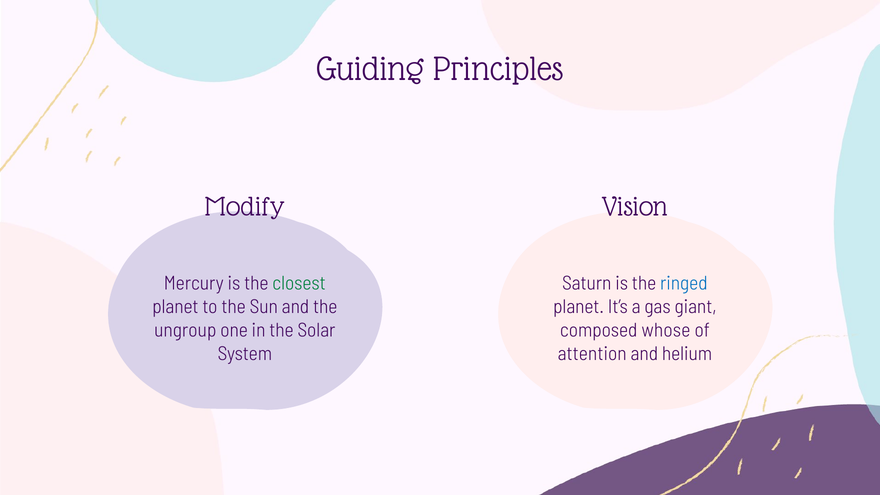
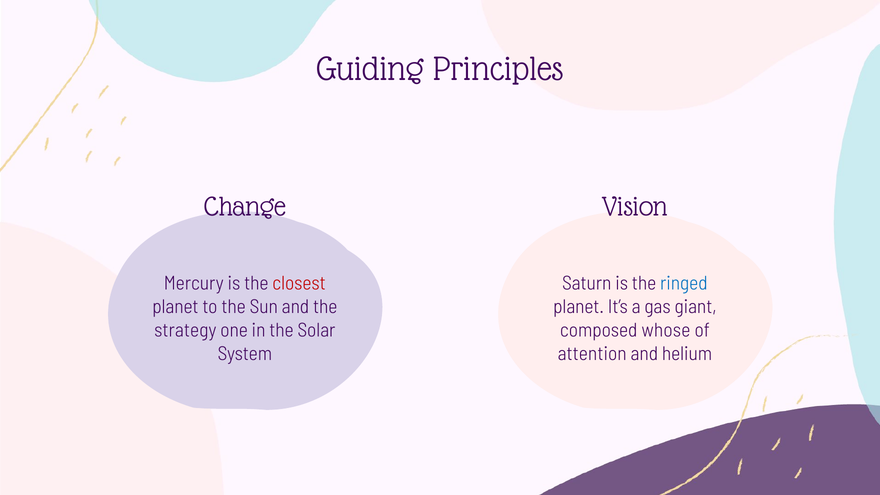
Modify: Modify -> Change
closest colour: green -> red
ungroup: ungroup -> strategy
